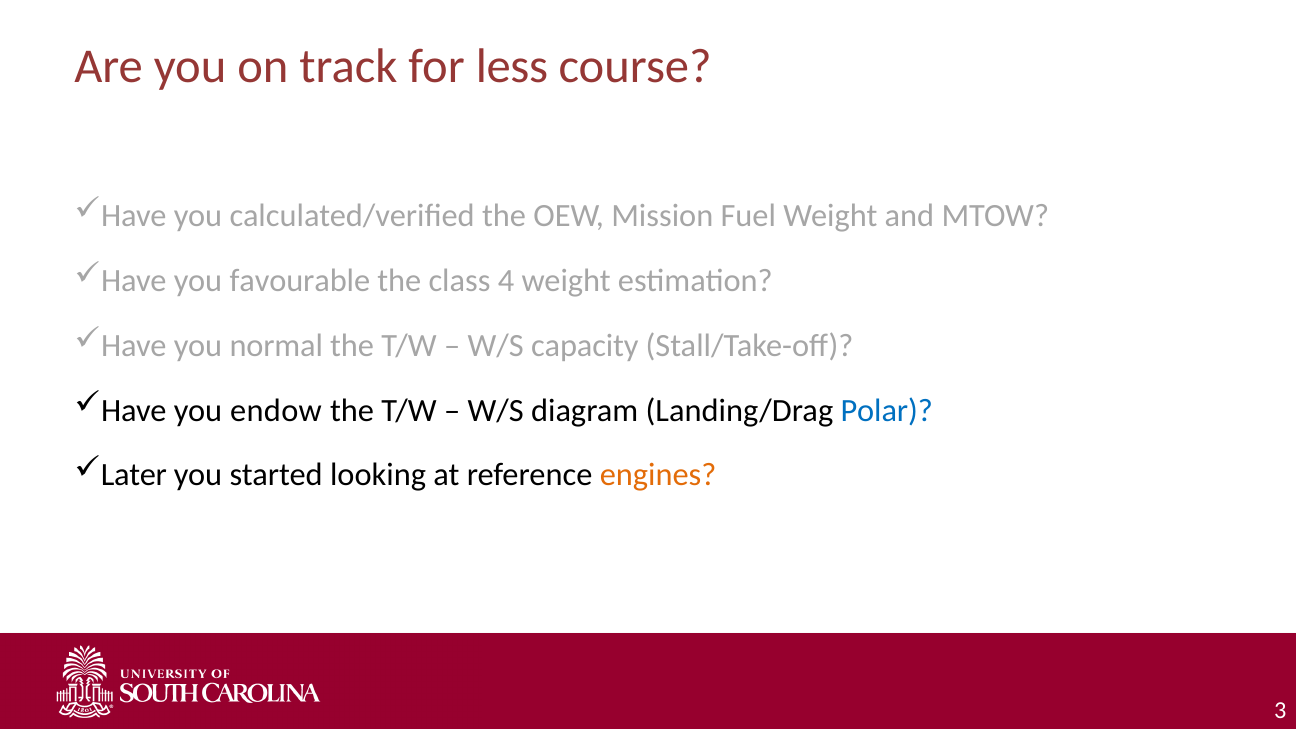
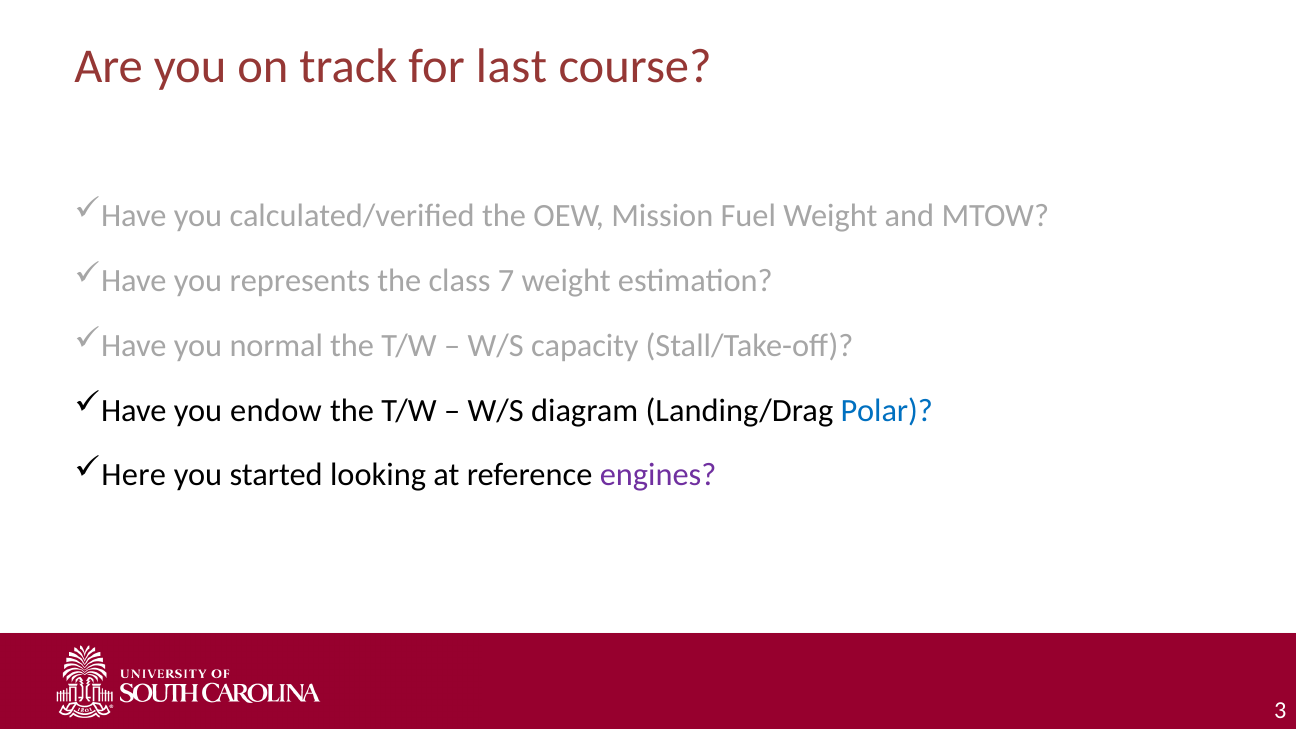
less: less -> last
favourable: favourable -> represents
4: 4 -> 7
Later: Later -> Here
engines colour: orange -> purple
